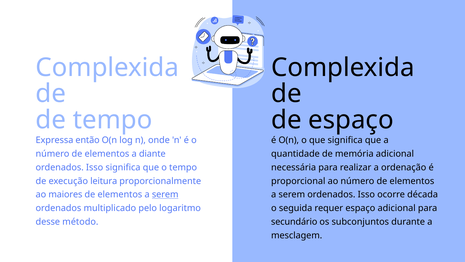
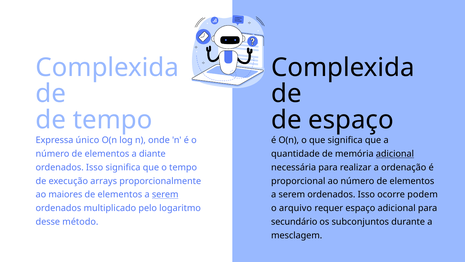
então: então -> único
adicional at (395, 154) underline: none -> present
leitura: leitura -> arrays
década: década -> podem
seguida: seguida -> arquivo
